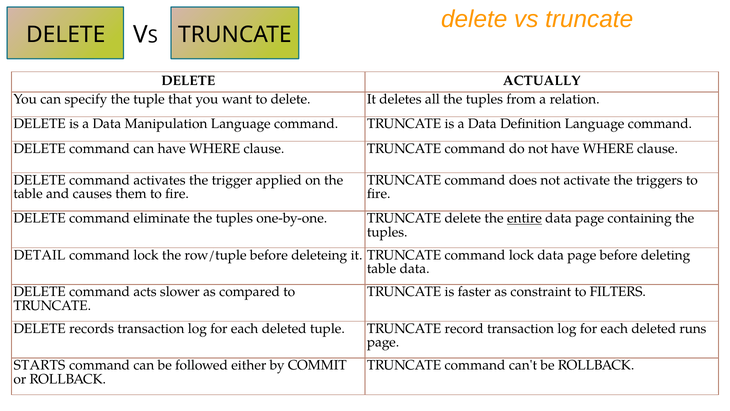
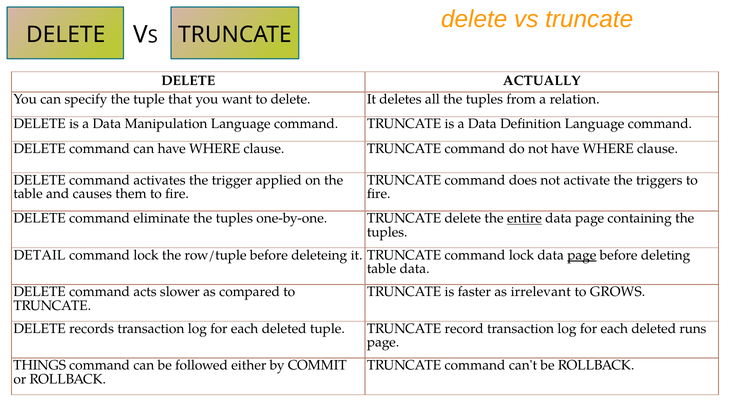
page at (582, 255) underline: none -> present
constraint: constraint -> irrelevant
FILTERS: FILTERS -> GROWS
STARTS: STARTS -> THINGS
